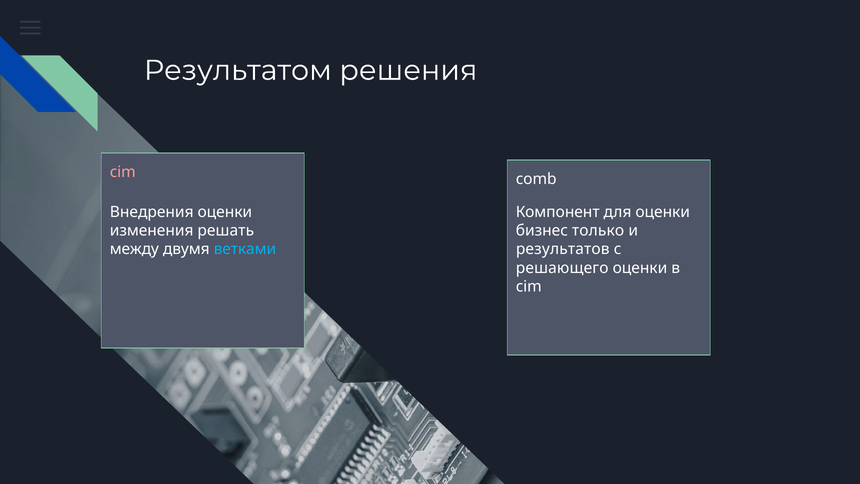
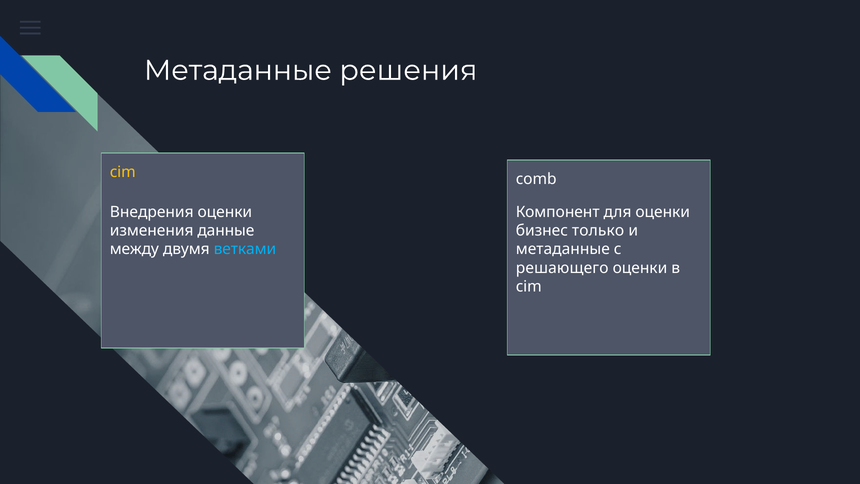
Результатом at (238, 70): Результатом -> Метаданные
cim at (123, 172) colour: pink -> yellow
решать: решать -> данные
результатов at (563, 249): результатов -> метаданные
